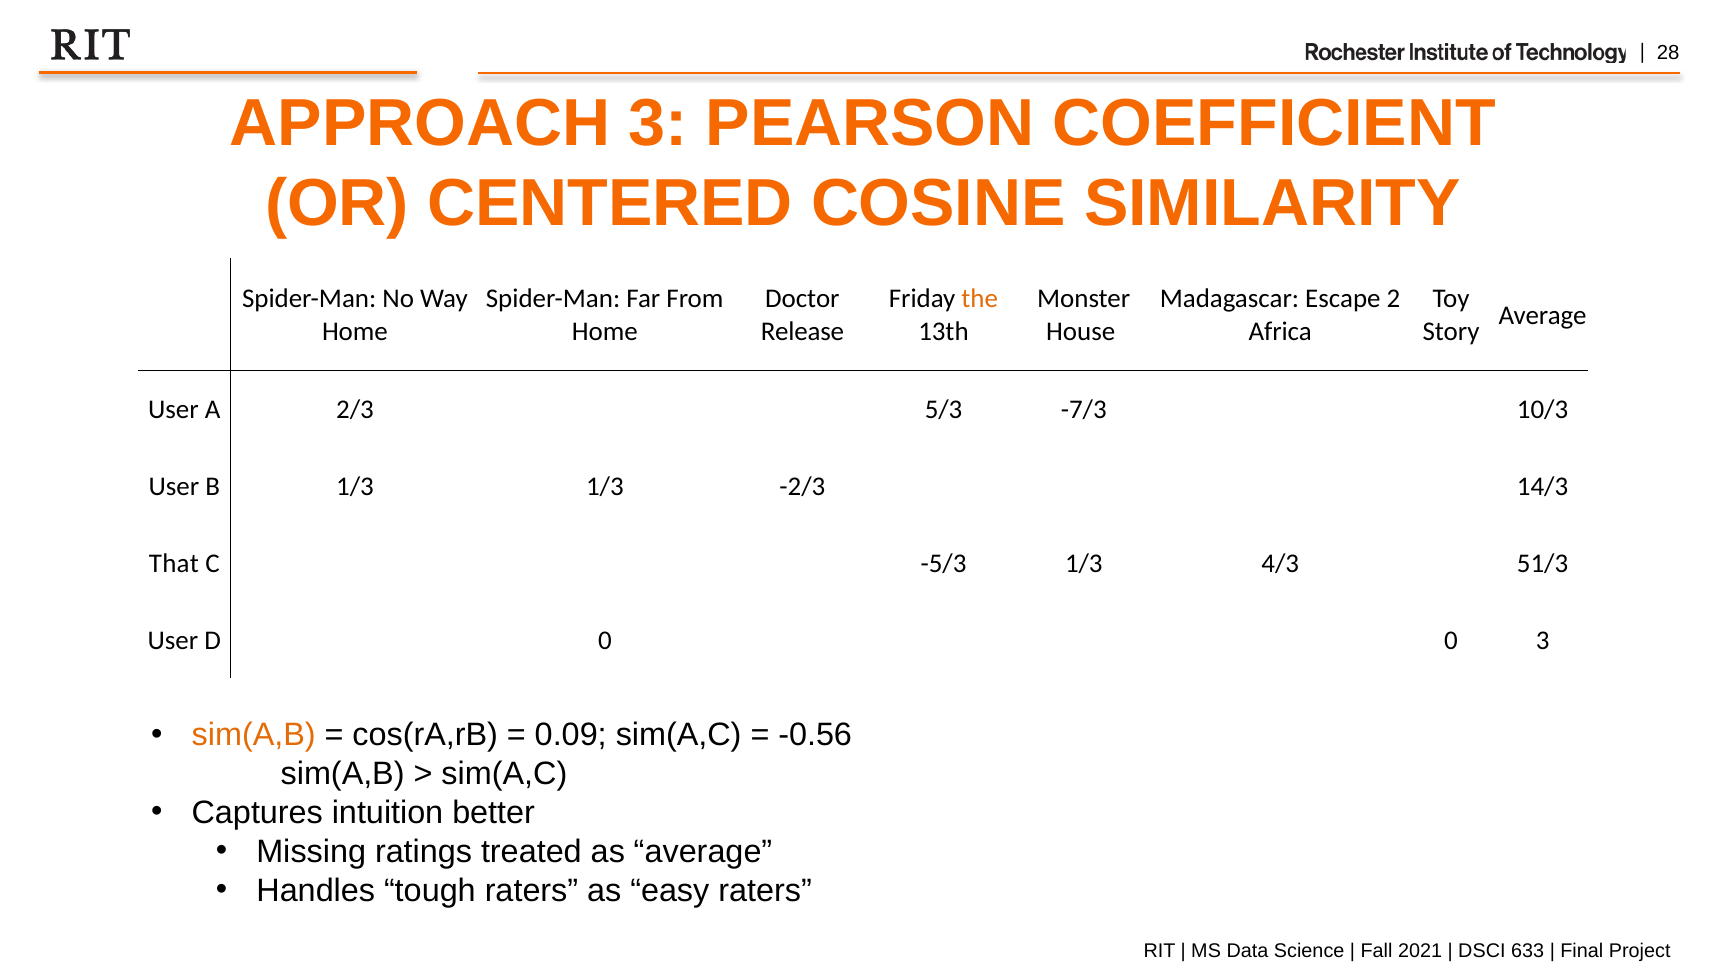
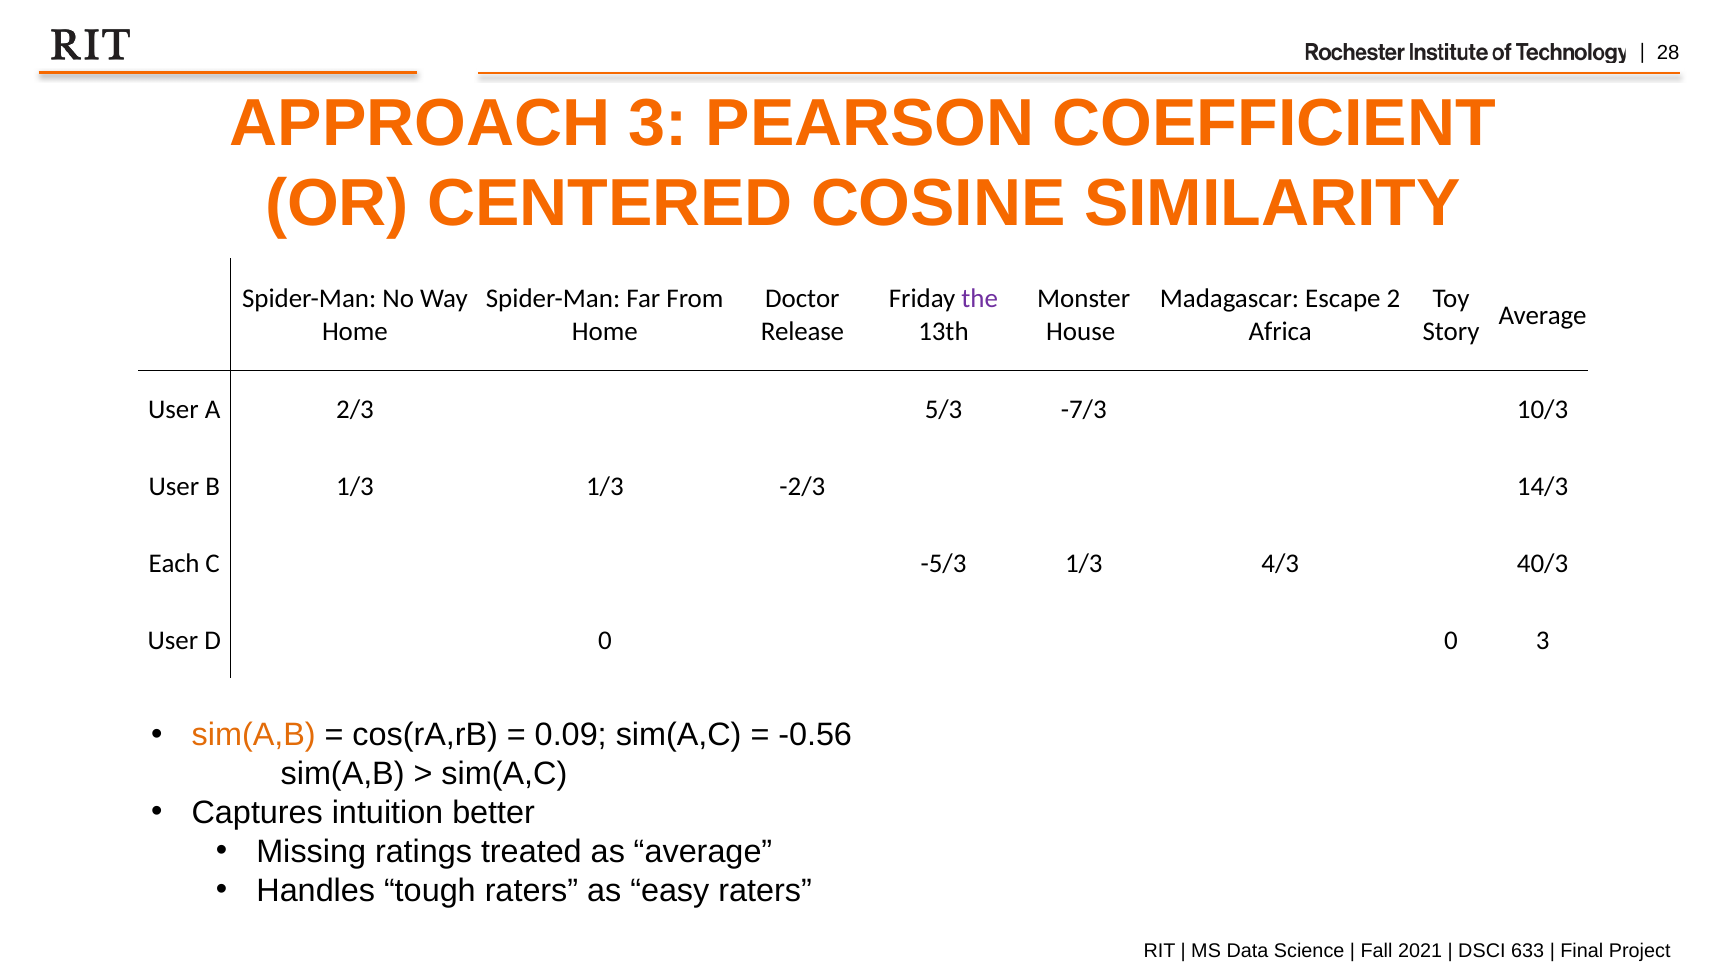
the colour: orange -> purple
That: That -> Each
51/3: 51/3 -> 40/3
